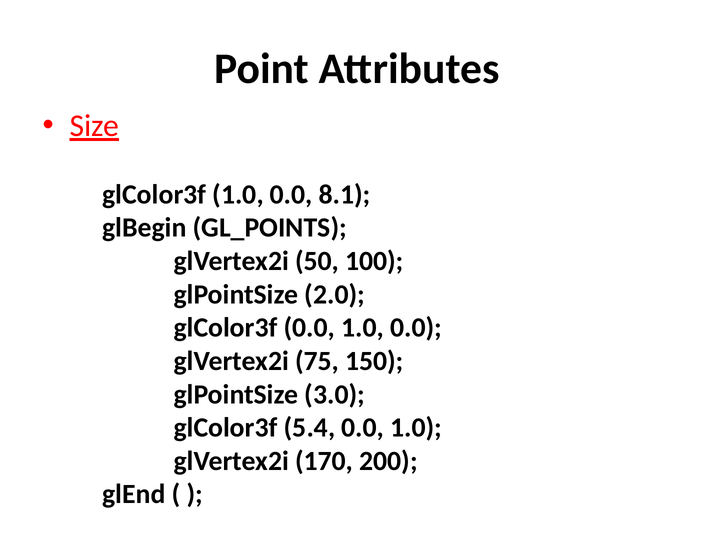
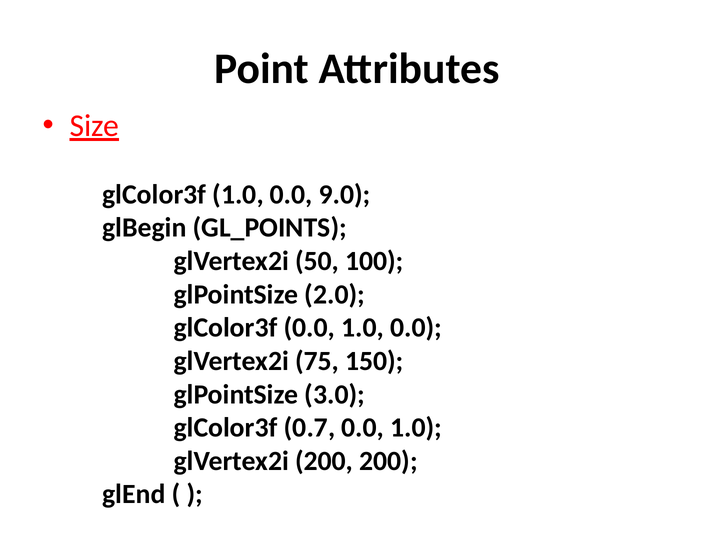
8.1: 8.1 -> 9.0
5.4: 5.4 -> 0.7
glVertex2i 170: 170 -> 200
